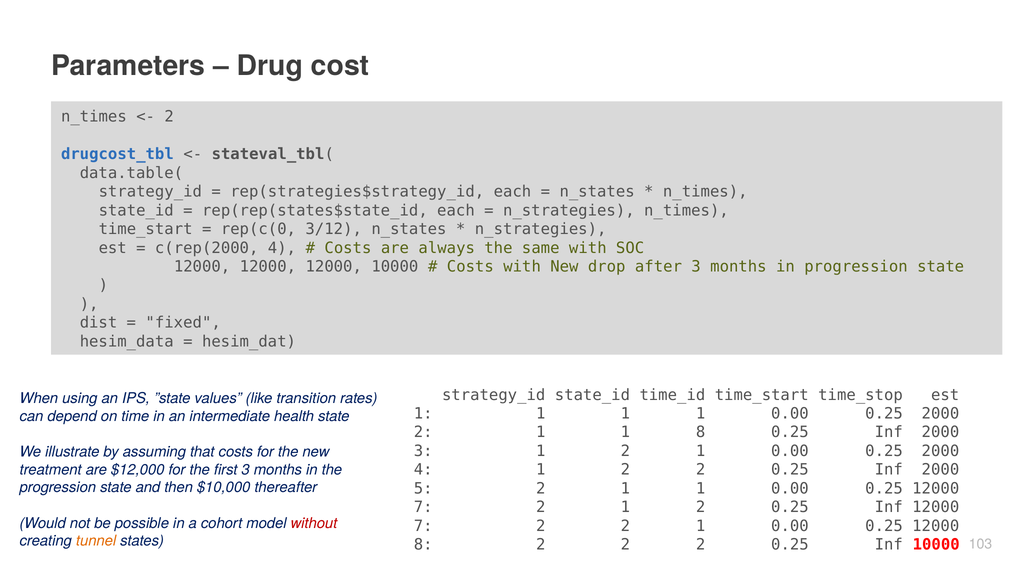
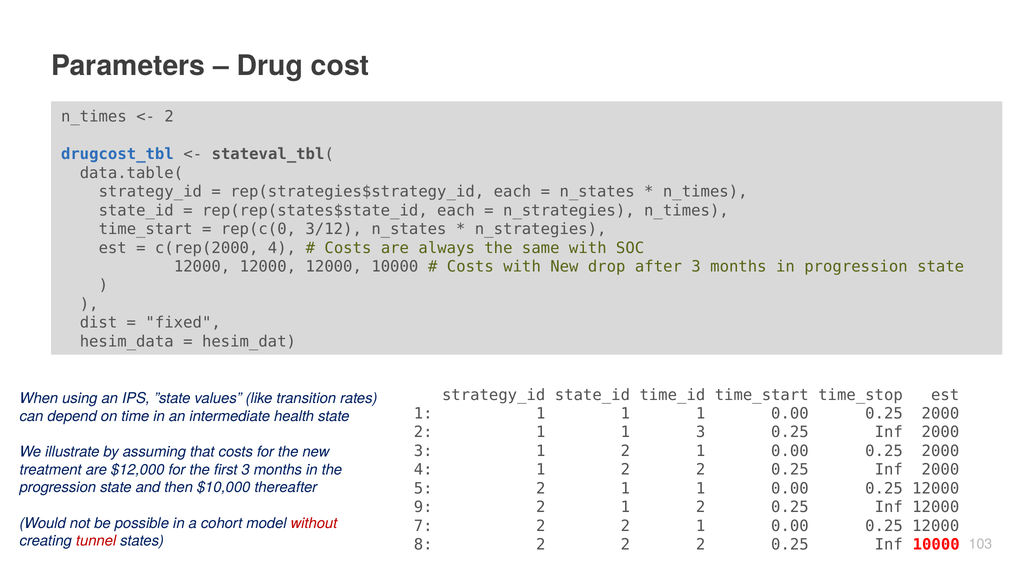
1 8: 8 -> 3
7 at (423, 507): 7 -> 9
tunnel colour: orange -> red
